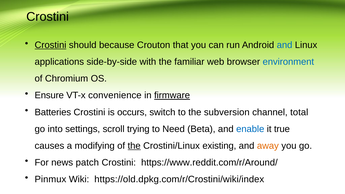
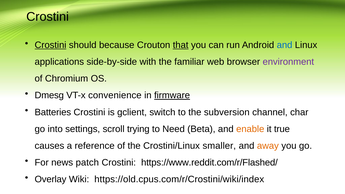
that underline: none -> present
environment colour: blue -> purple
Ensure: Ensure -> Dmesg
occurs: occurs -> gclient
total: total -> char
enable colour: blue -> orange
modifying: modifying -> reference
the at (134, 146) underline: present -> none
existing: existing -> smaller
https://www.reddit.com/r/Around/: https://www.reddit.com/r/Around/ -> https://www.reddit.com/r/Flashed/
Pinmux: Pinmux -> Overlay
https://old.dpkg.com/r/Crostini/wiki/index: https://old.dpkg.com/r/Crostini/wiki/index -> https://old.cpus.com/r/Crostini/wiki/index
